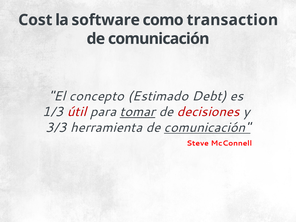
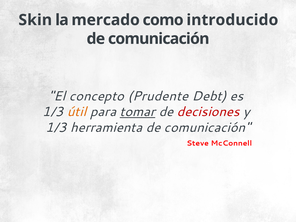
Cost: Cost -> Skin
software: software -> mercado
transaction: transaction -> introducido
Estimado: Estimado -> Prudente
útil colour: red -> orange
3/3 at (56, 128): 3/3 -> 1/3
comunicación at (207, 128) underline: present -> none
